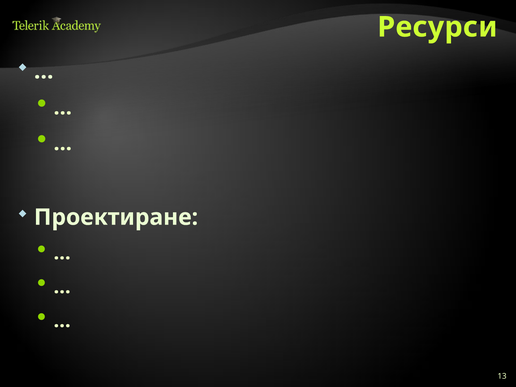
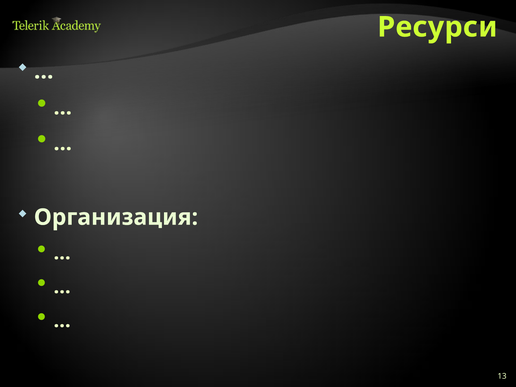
Проектиране: Проектиране -> Организация
